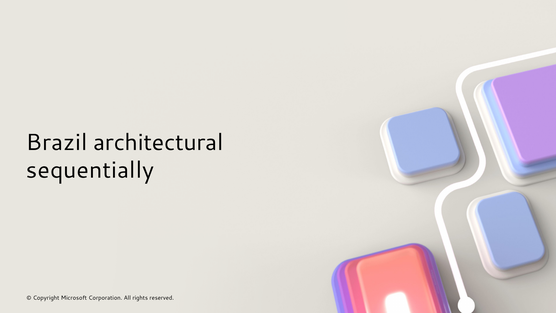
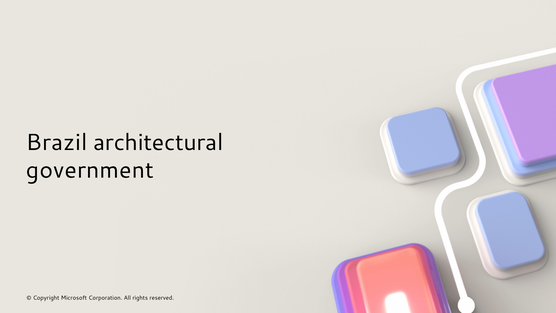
sequentially: sequentially -> government
